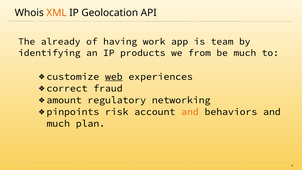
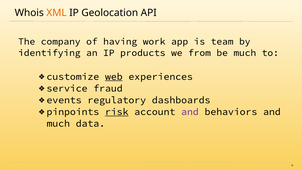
already: already -> company
correct: correct -> service
amount: amount -> events
networking: networking -> dashboards
risk underline: none -> present
and at (190, 112) colour: orange -> purple
plan: plan -> data
